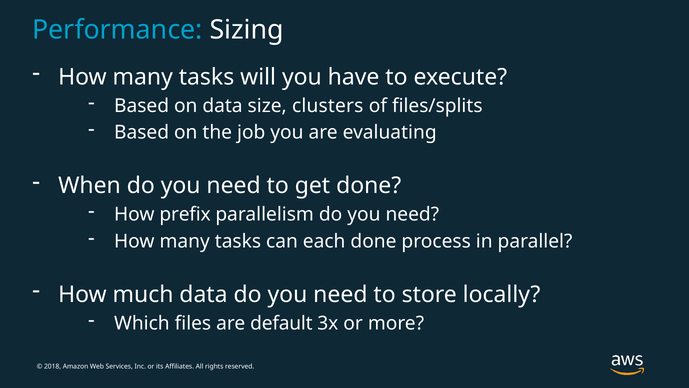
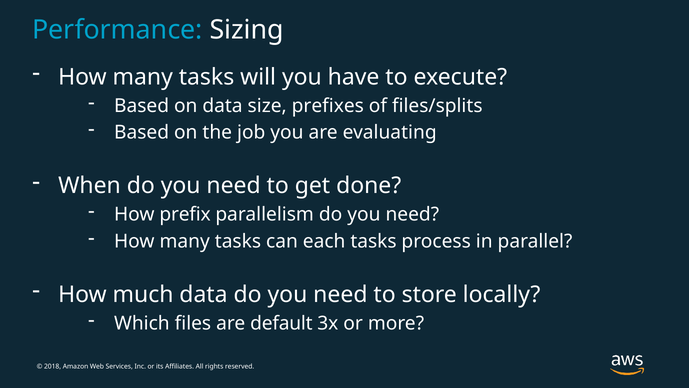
clusters: clusters -> prefixes
each done: done -> tasks
